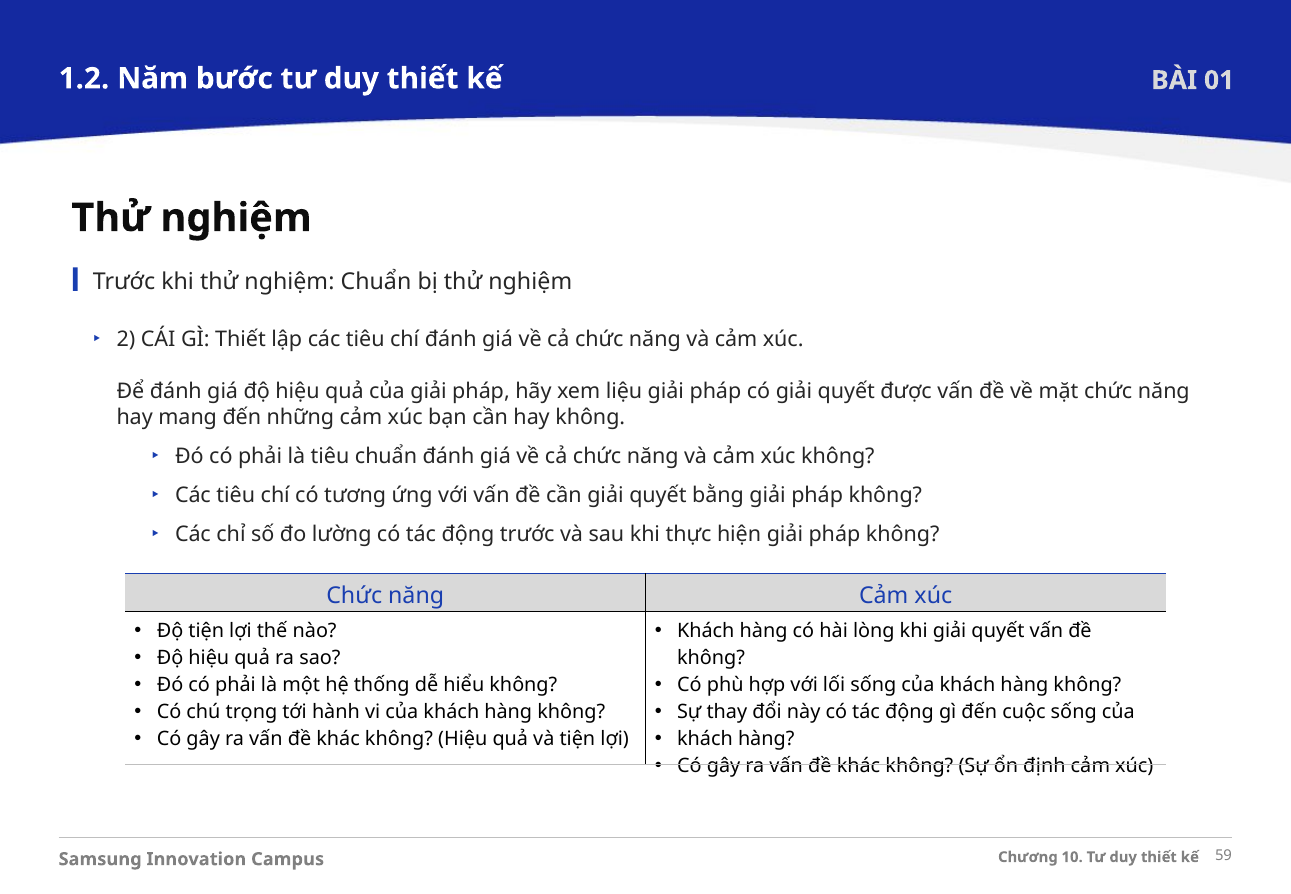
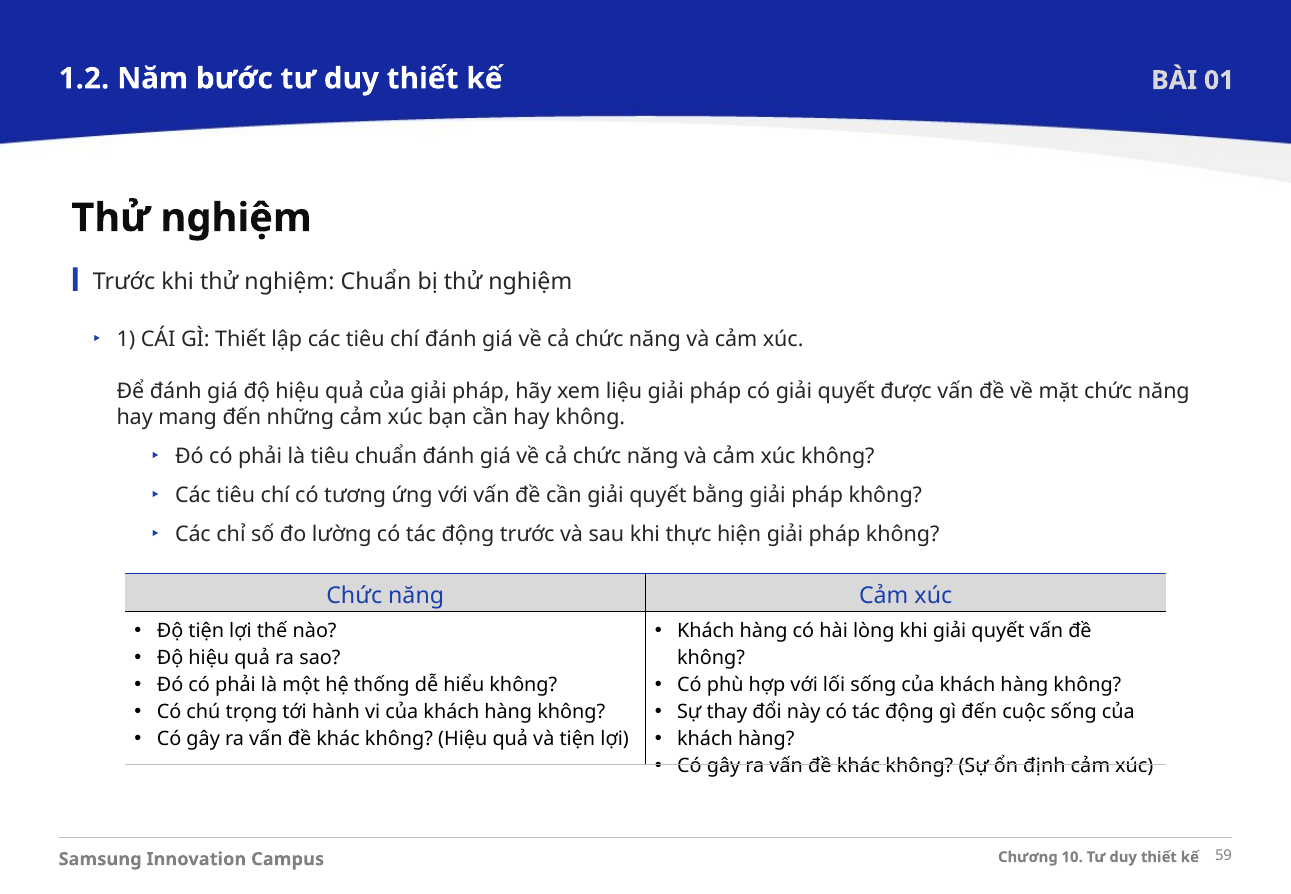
2: 2 -> 1
